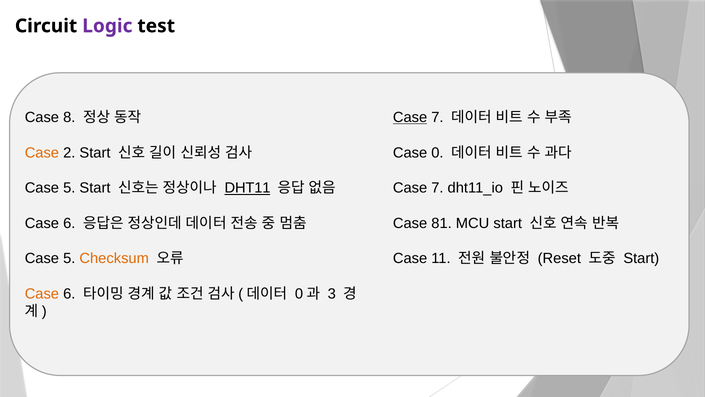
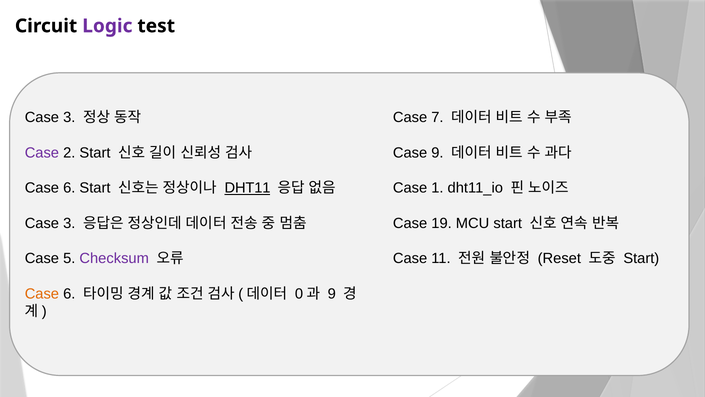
8 at (69, 117): 8 -> 3
Case at (410, 117) underline: present -> none
Case at (42, 153) colour: orange -> purple
Case 0: 0 -> 9
7 at (437, 188): 7 -> 1
5 at (69, 188): 5 -> 6
81: 81 -> 19
6 at (69, 223): 6 -> 3
Checksum colour: orange -> purple
3 at (332, 294): 3 -> 9
